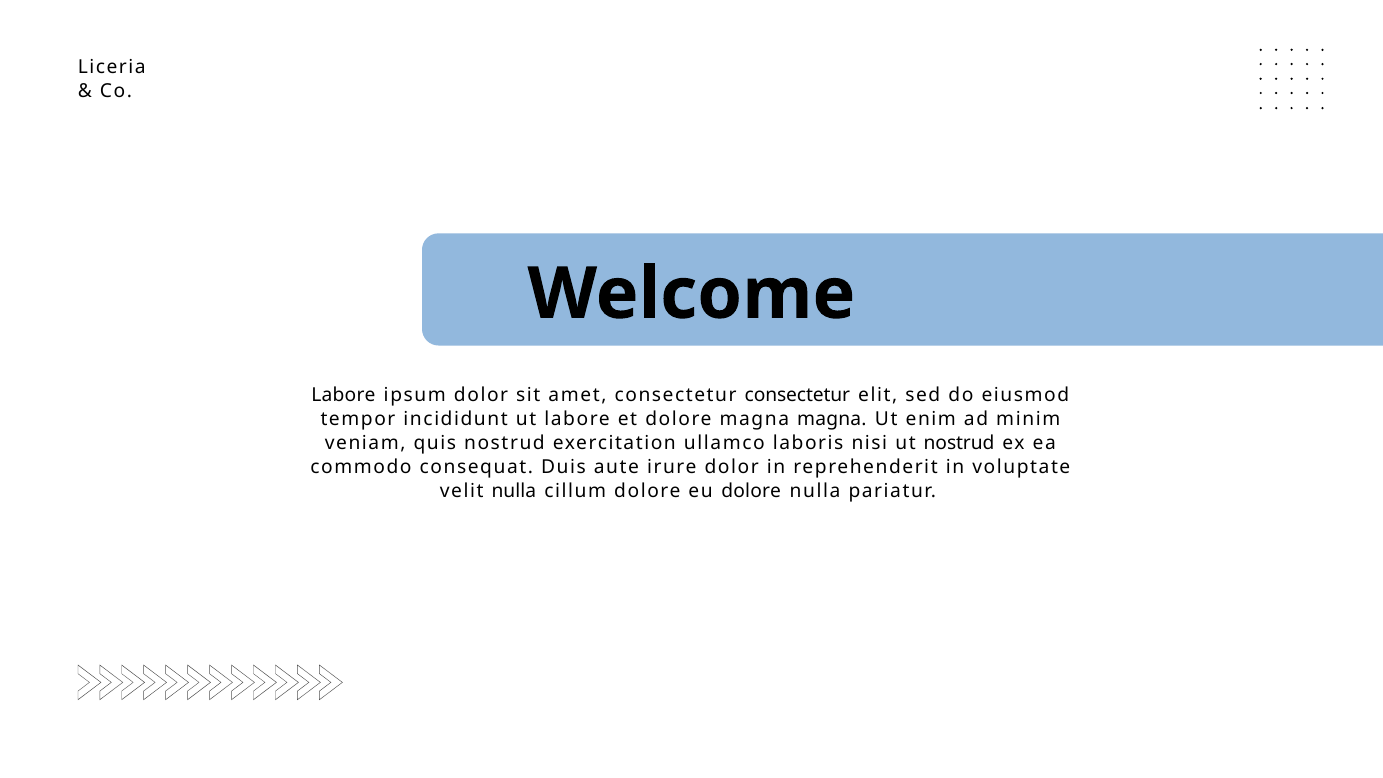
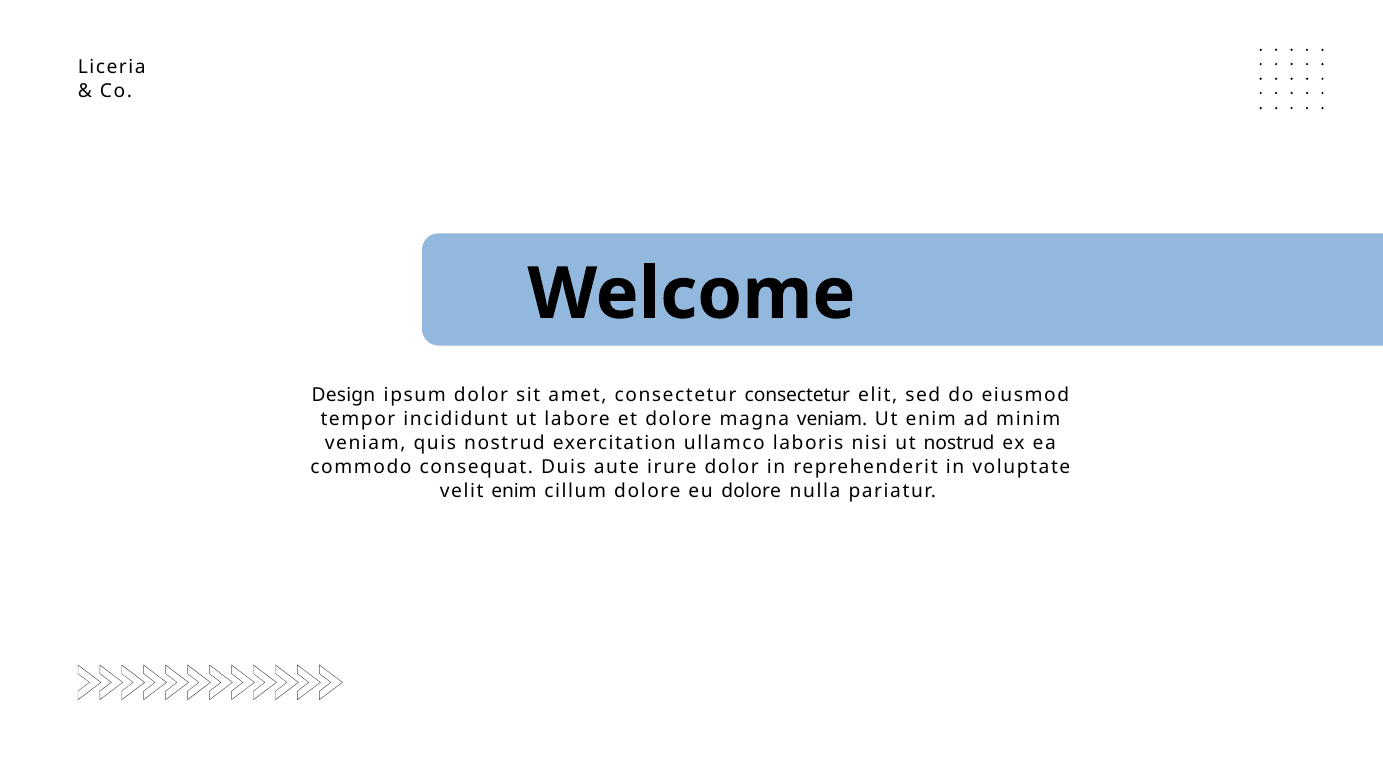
Labore at (343, 395): Labore -> Design
magna magna: magna -> veniam
velit nulla: nulla -> enim
